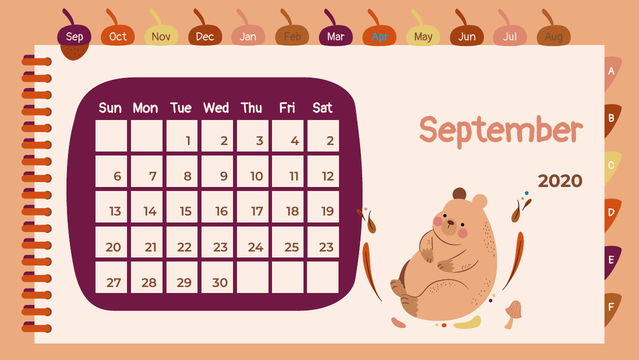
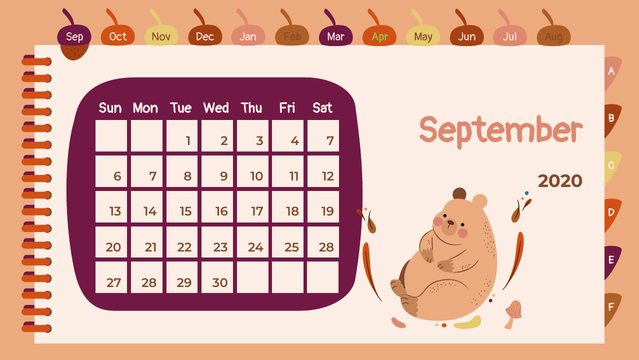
Apr colour: light blue -> light green
4 2: 2 -> 7
25 23: 23 -> 28
